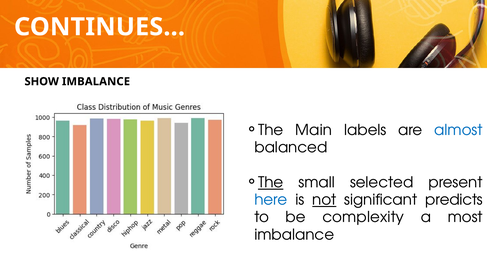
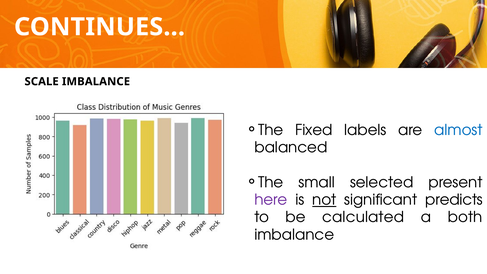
SHOW: SHOW -> SCALE
Main: Main -> Fixed
The at (271, 183) underline: present -> none
here colour: blue -> purple
complexity: complexity -> calculated
most: most -> both
